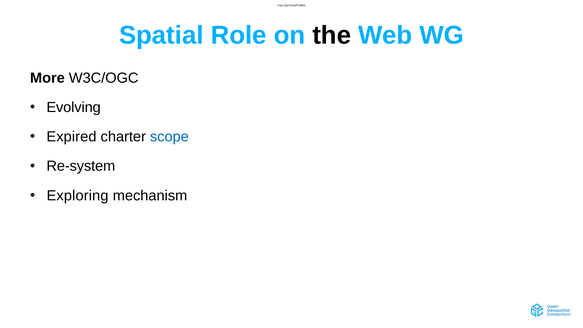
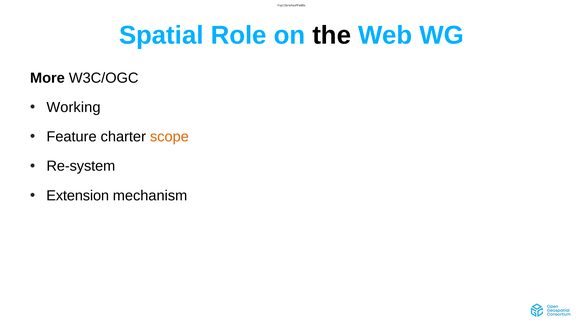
Evolving: Evolving -> Working
Expired: Expired -> Feature
scope colour: blue -> orange
Exploring: Exploring -> Extension
